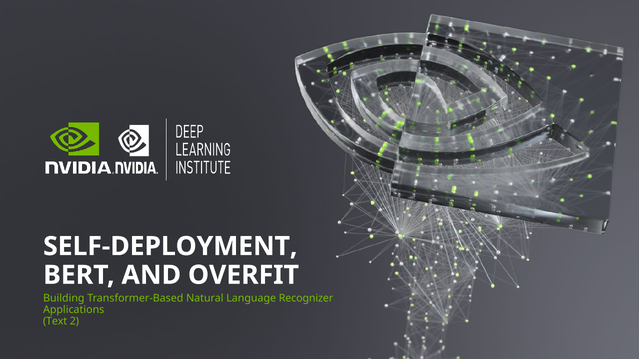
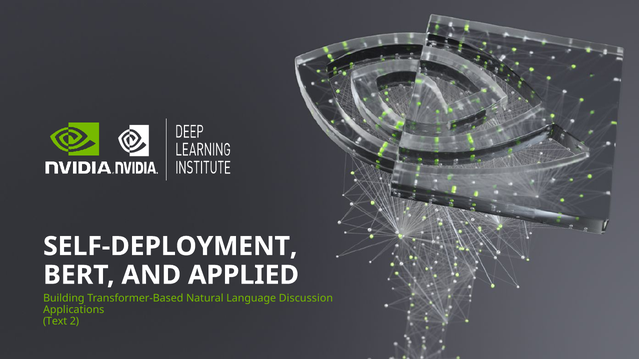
OVERFIT: OVERFIT -> APPLIED
Recognizer: Recognizer -> Discussion
